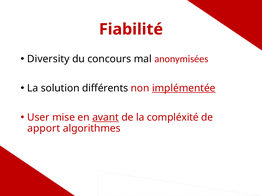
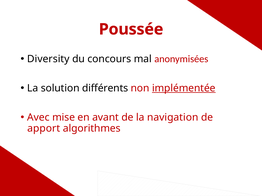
Fiabilité: Fiabilité -> Poussée
User: User -> Avec
avant underline: present -> none
compléxité: compléxité -> navigation
